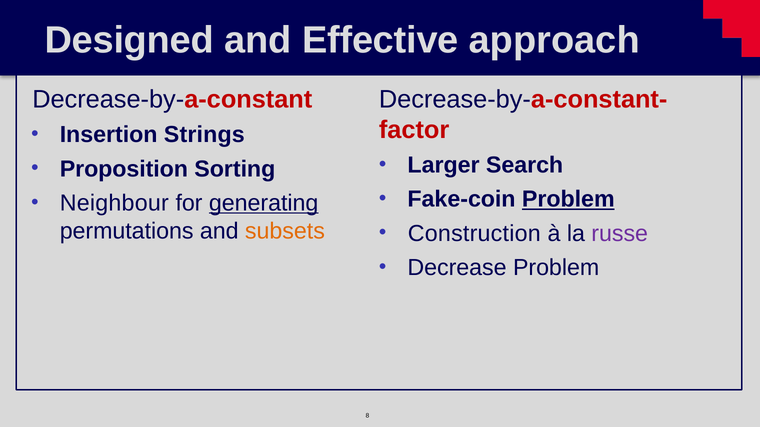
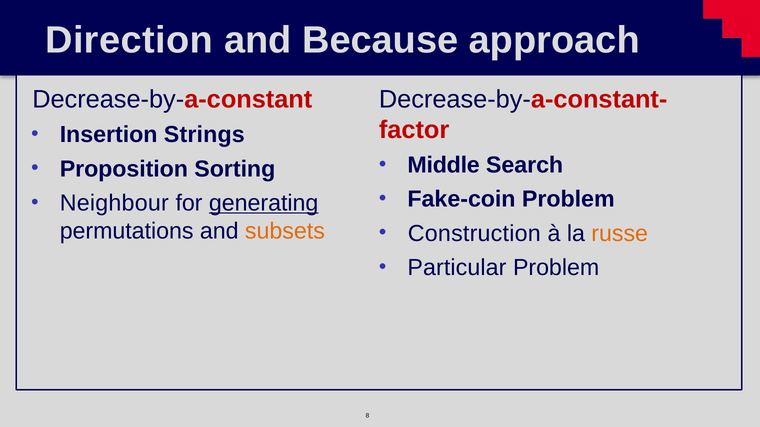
Designed: Designed -> Direction
Effective: Effective -> Because
Larger: Larger -> Middle
Problem at (568, 200) underline: present -> none
russe colour: purple -> orange
Decrease: Decrease -> Particular
